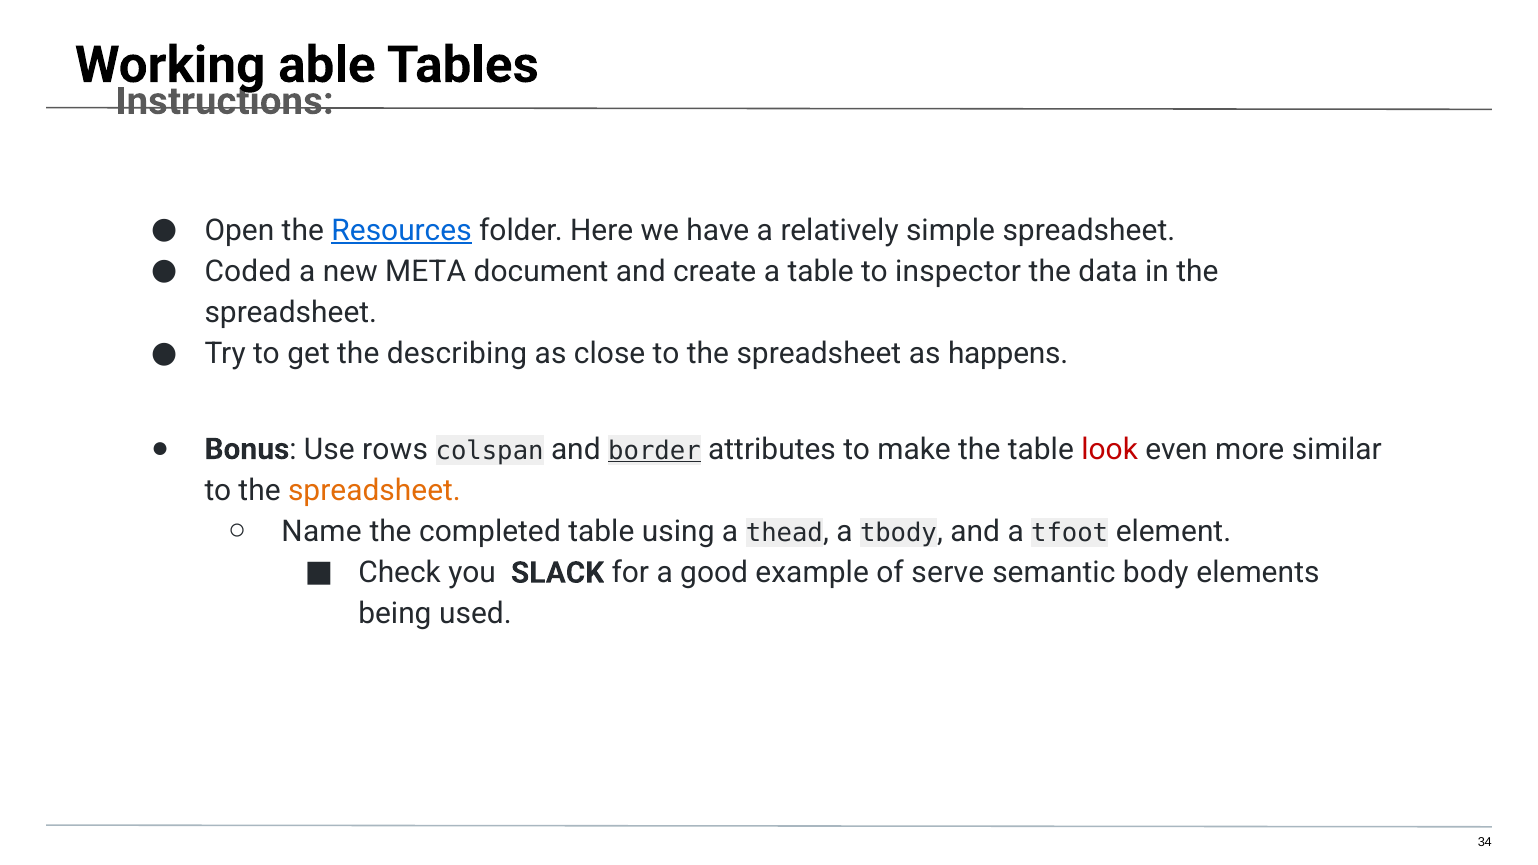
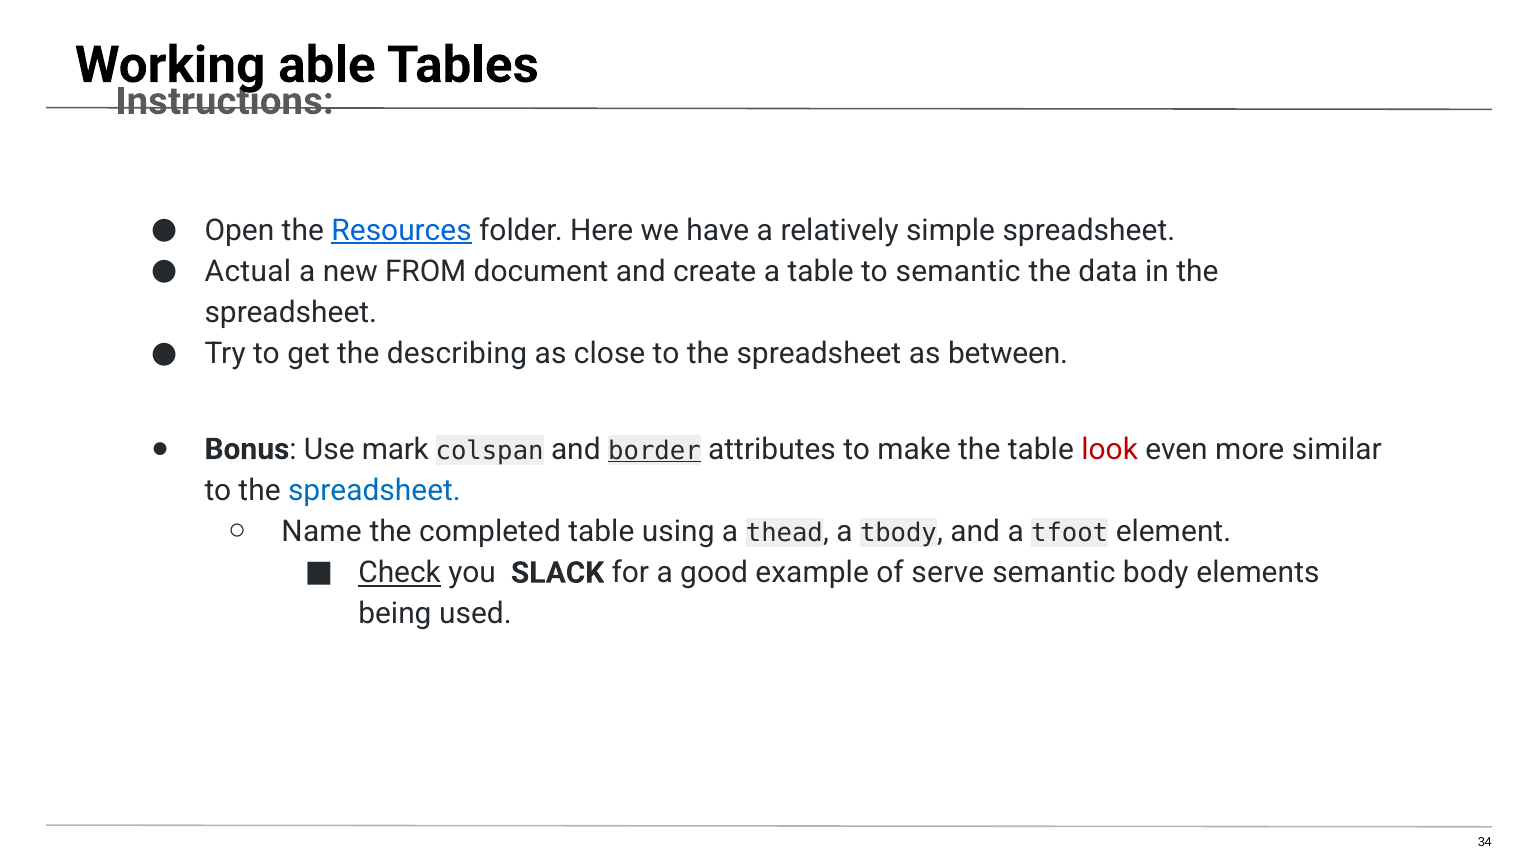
Coded: Coded -> Actual
META: META -> FROM
to inspector: inspector -> semantic
happens: happens -> between
rows: rows -> mark
spreadsheet at (374, 490) colour: orange -> blue
Check underline: none -> present
